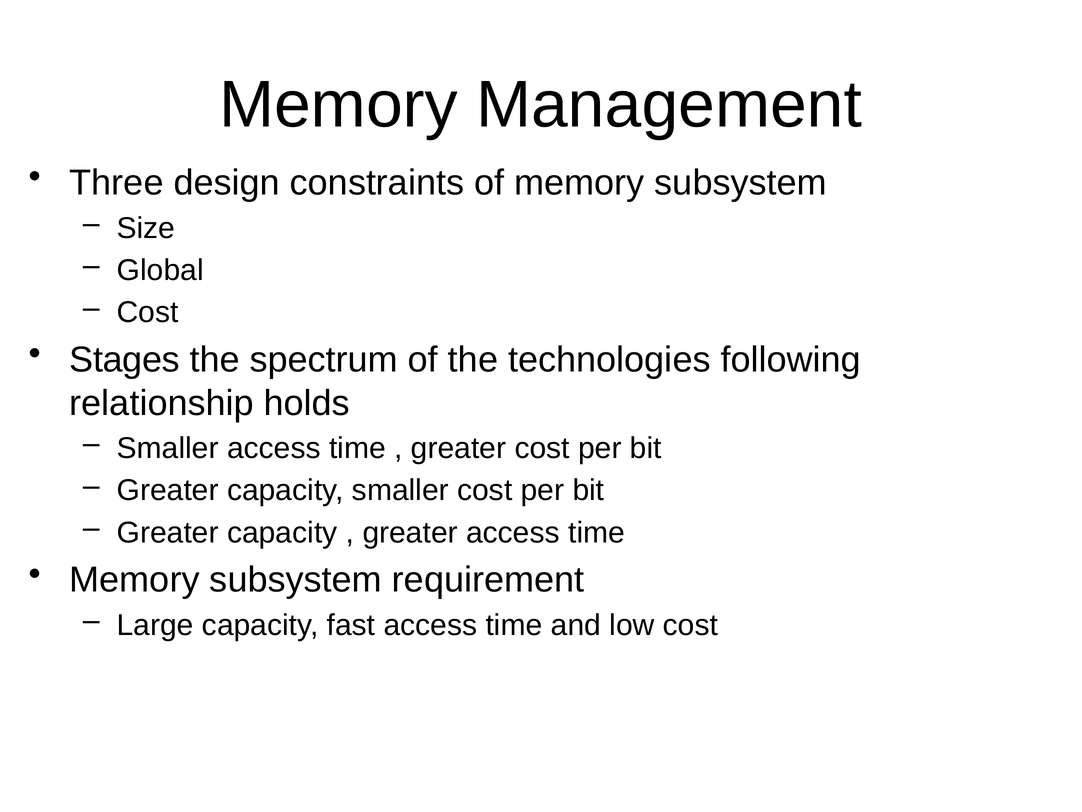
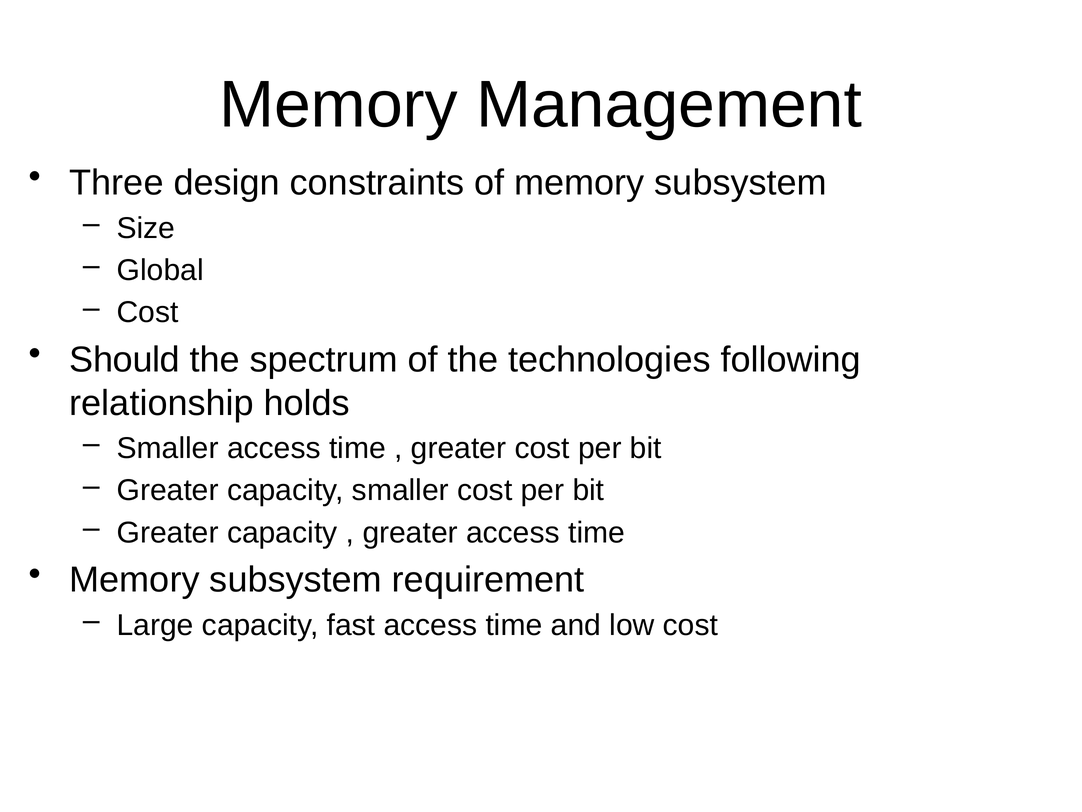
Stages: Stages -> Should
